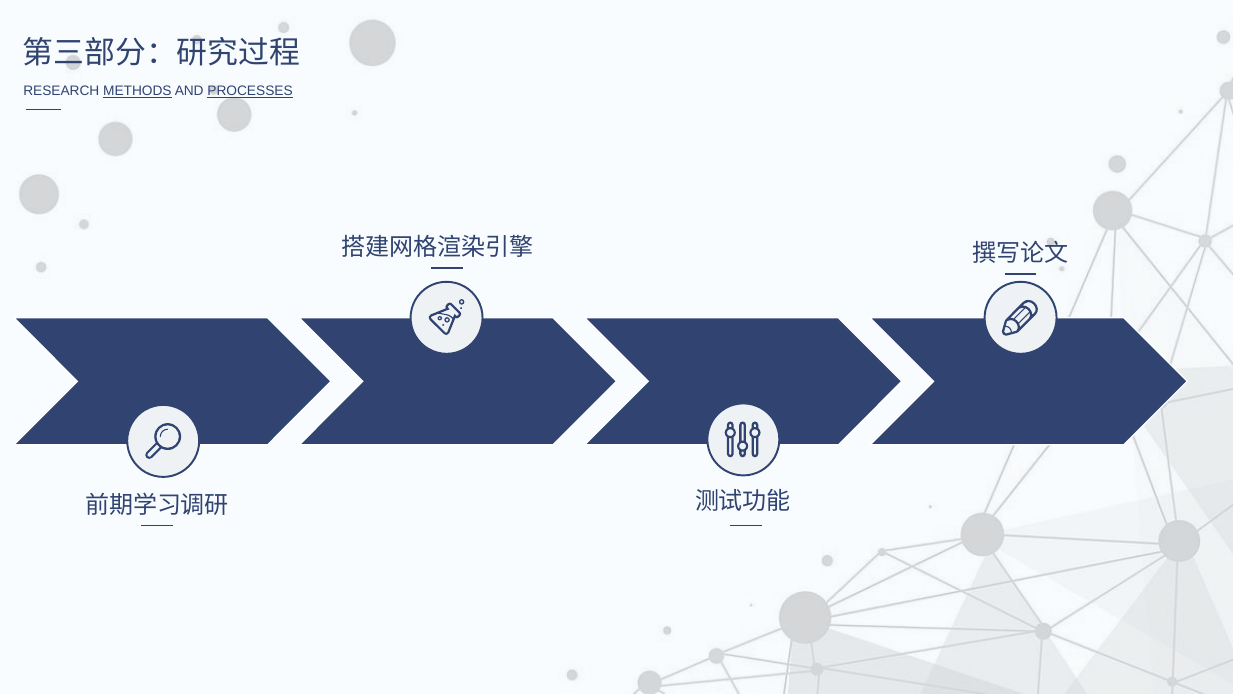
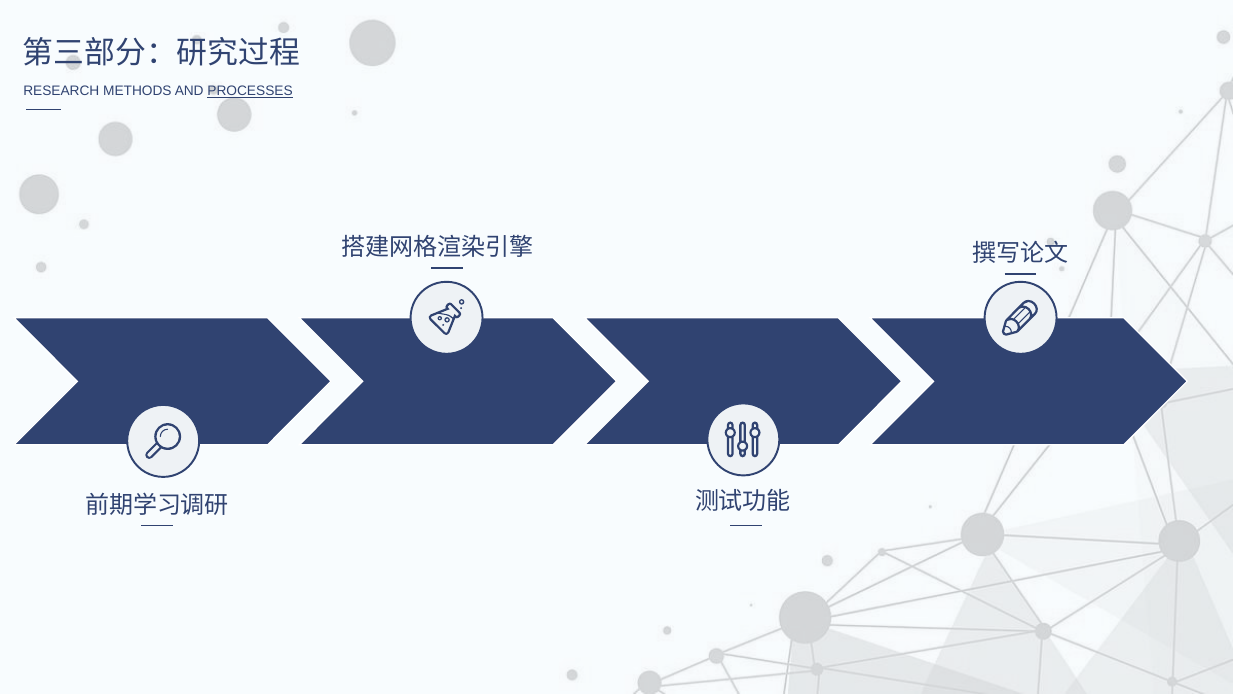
METHODS underline: present -> none
